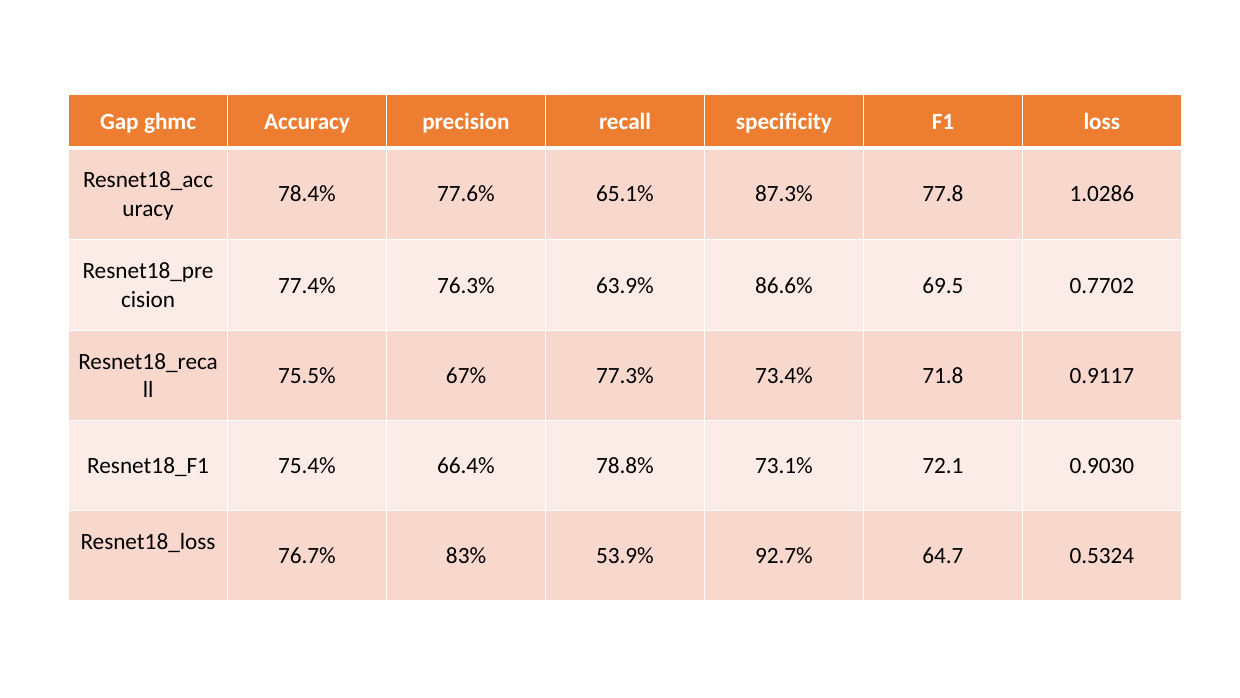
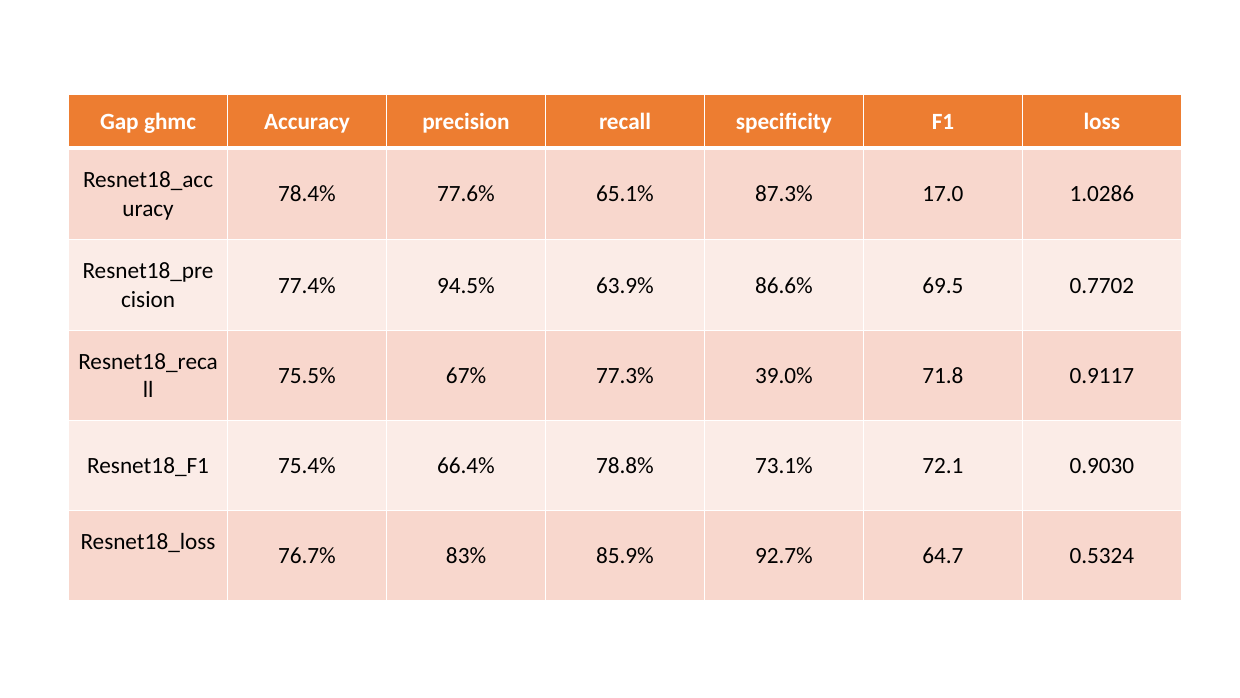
77.8: 77.8 -> 17.0
76.3%: 76.3% -> 94.5%
73.4%: 73.4% -> 39.0%
53.9%: 53.9% -> 85.9%
